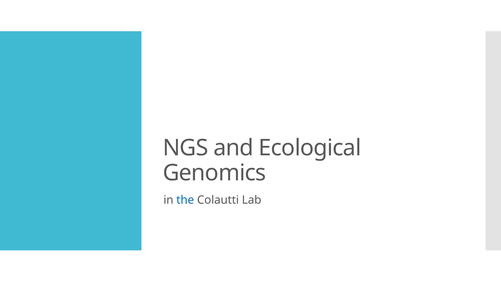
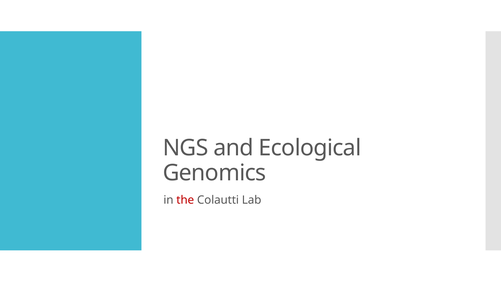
the colour: blue -> red
